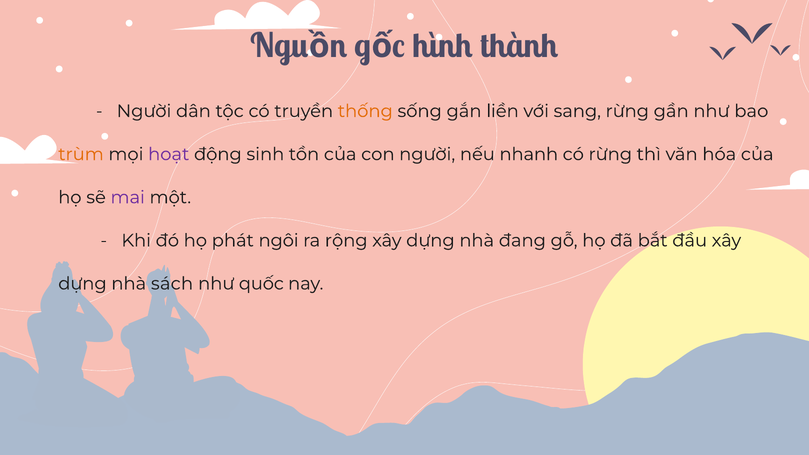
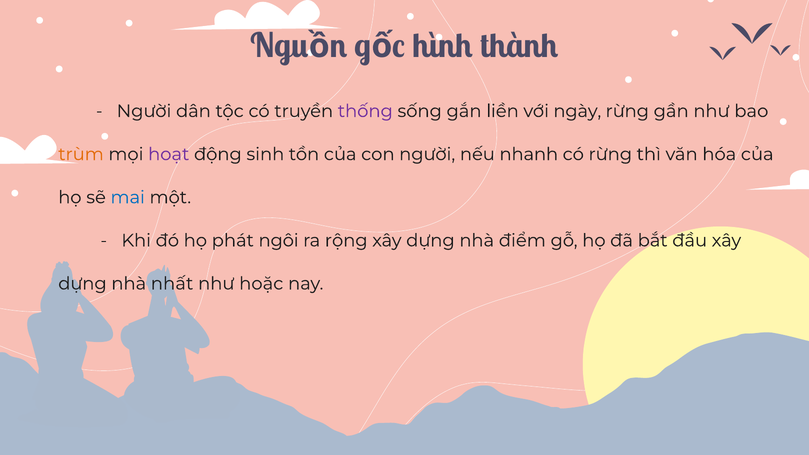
thống colour: orange -> purple
sang: sang -> ngày
mai colour: purple -> blue
đang: đang -> điểm
sách: sách -> nhất
quốc: quốc -> hoặc
